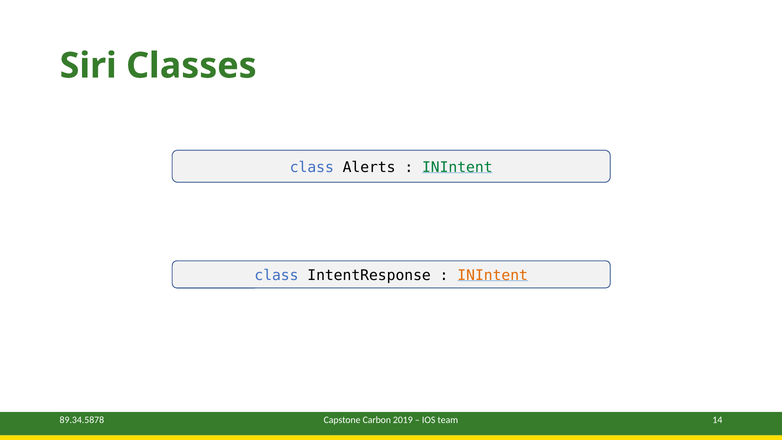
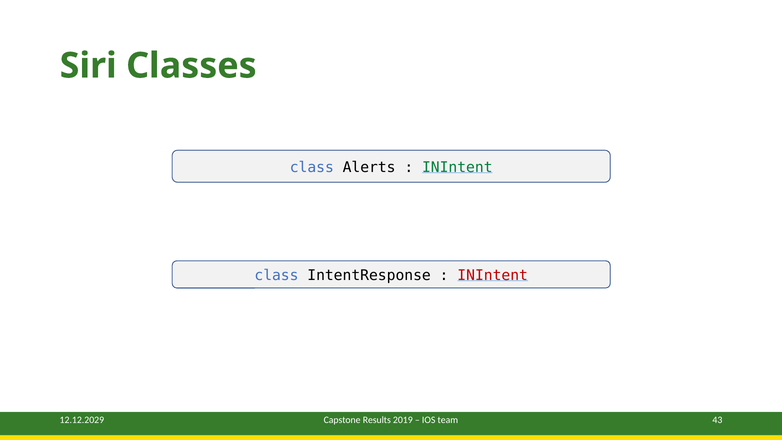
INIntent at (493, 275) colour: orange -> red
89.34.5878: 89.34.5878 -> 12.12.2029
Carbon: Carbon -> Results
14: 14 -> 43
